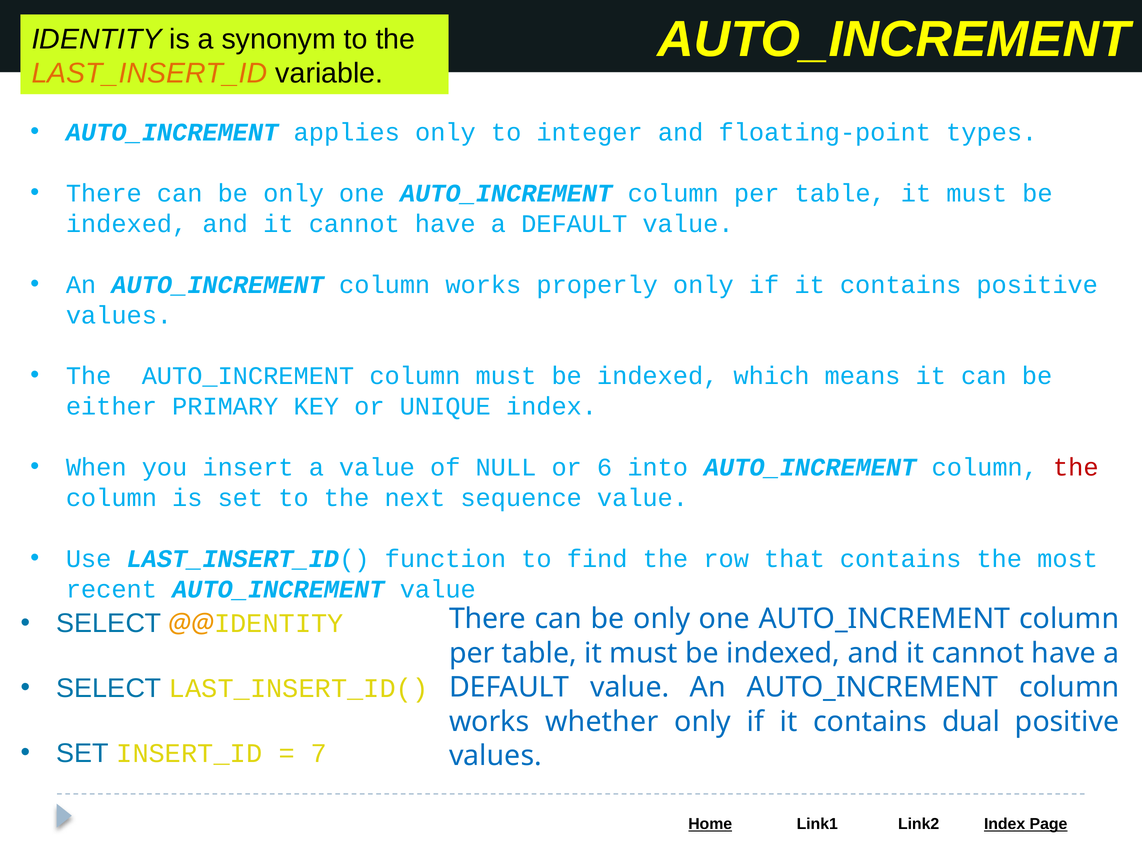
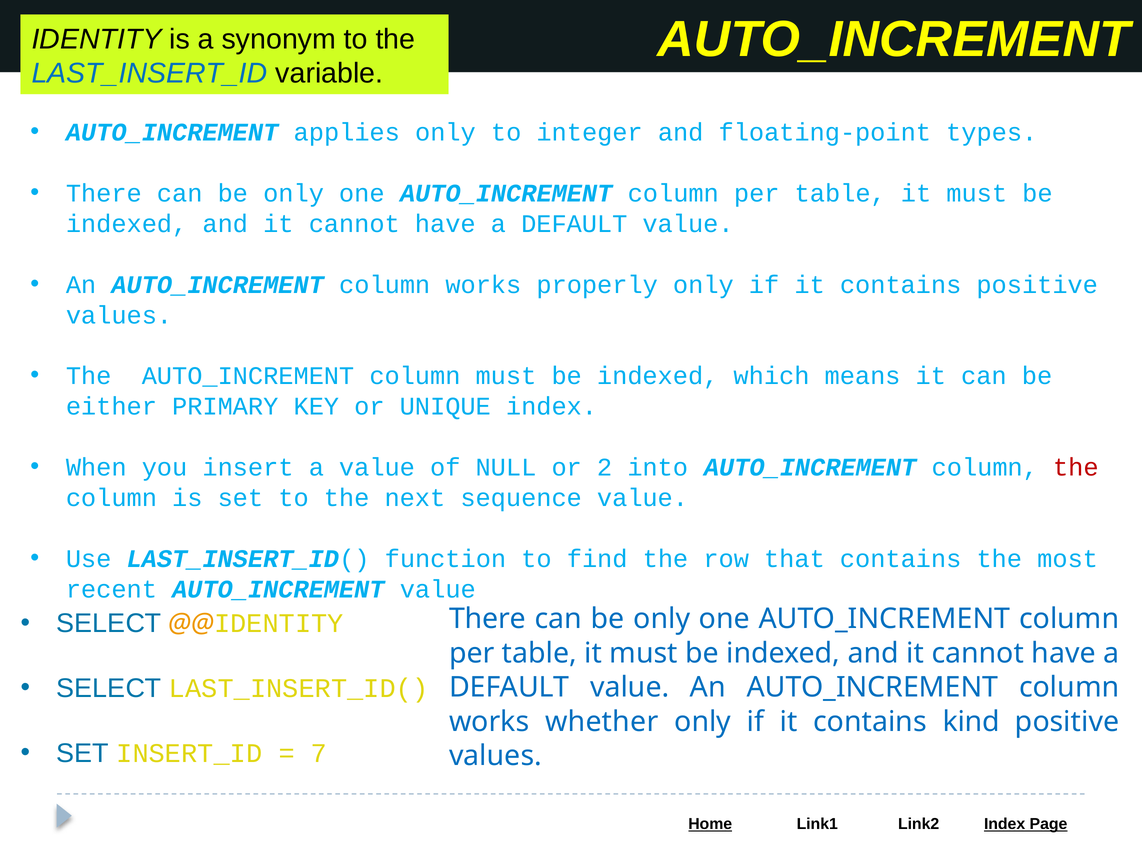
LAST_INSERT_ID colour: orange -> blue
6: 6 -> 2
dual: dual -> kind
